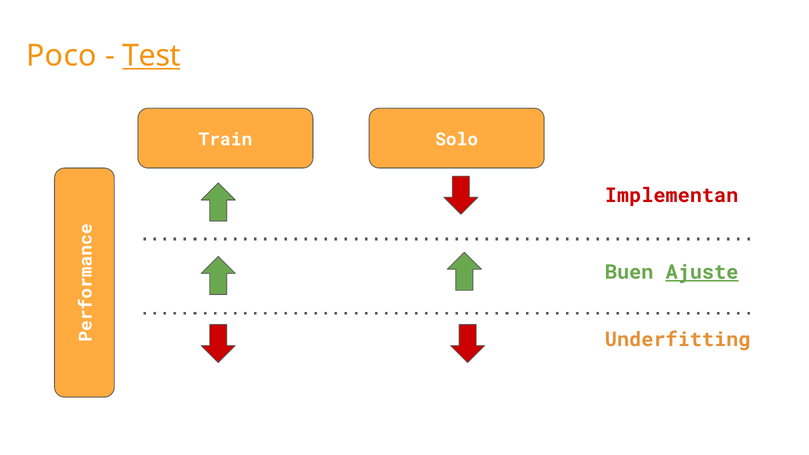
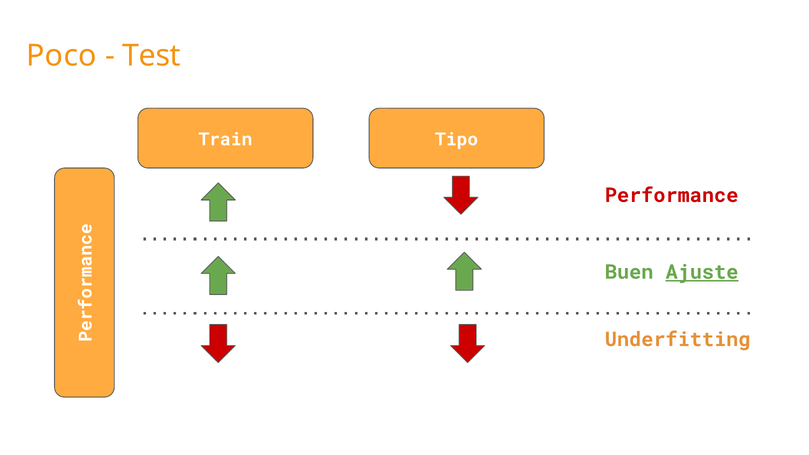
Test underline: present -> none
Solo: Solo -> Tipo
Implementan: Implementan -> Performance
